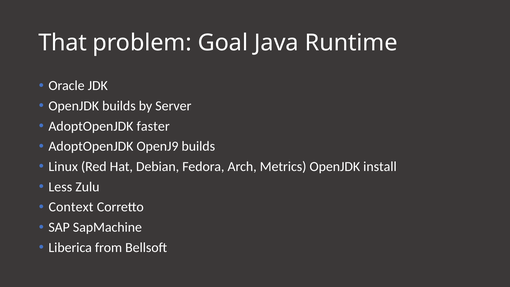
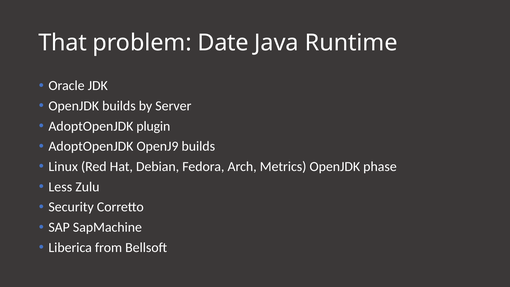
Goal: Goal -> Date
faster: faster -> plugin
install: install -> phase
Context: Context -> Security
